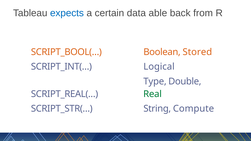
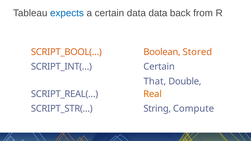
data able: able -> data
Logical at (159, 67): Logical -> Certain
Type: Type -> That
Real colour: green -> orange
